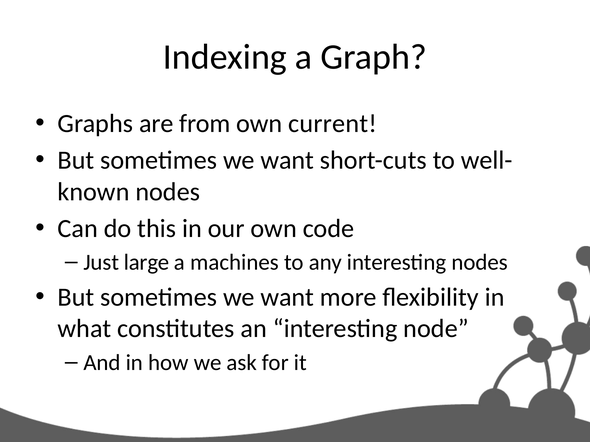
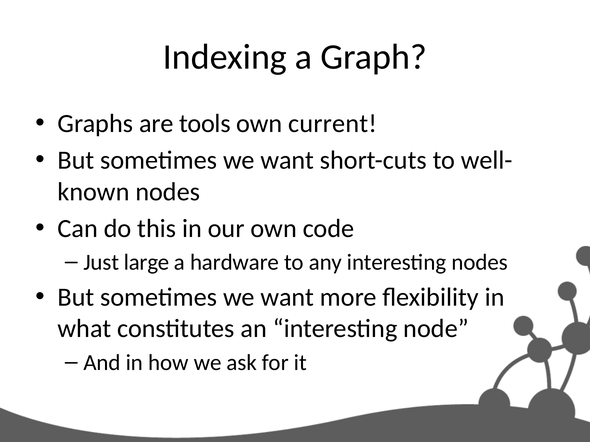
from: from -> tools
machines: machines -> hardware
